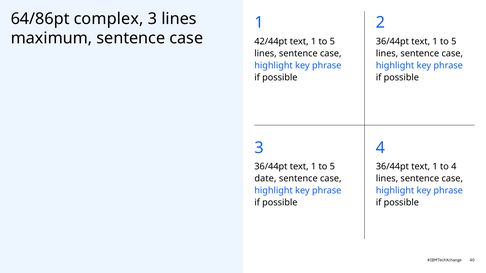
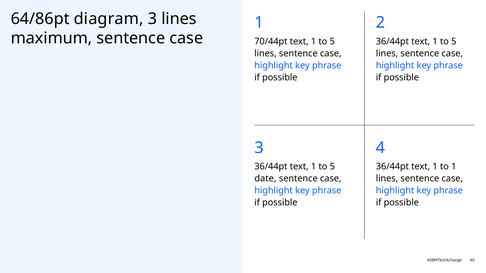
complex: complex -> diagram
42/44pt: 42/44pt -> 70/44pt
to 4: 4 -> 1
